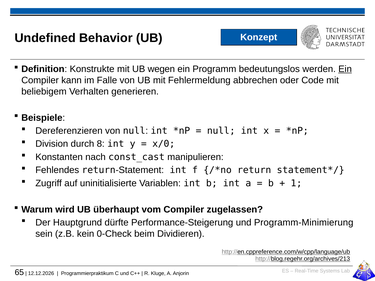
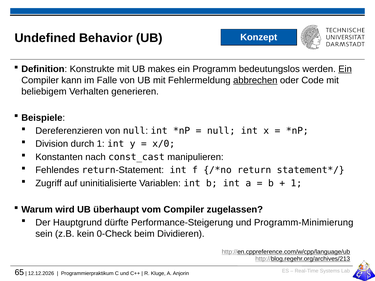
wegen: wegen -> makes
abbrechen underline: none -> present
durch 8: 8 -> 1
